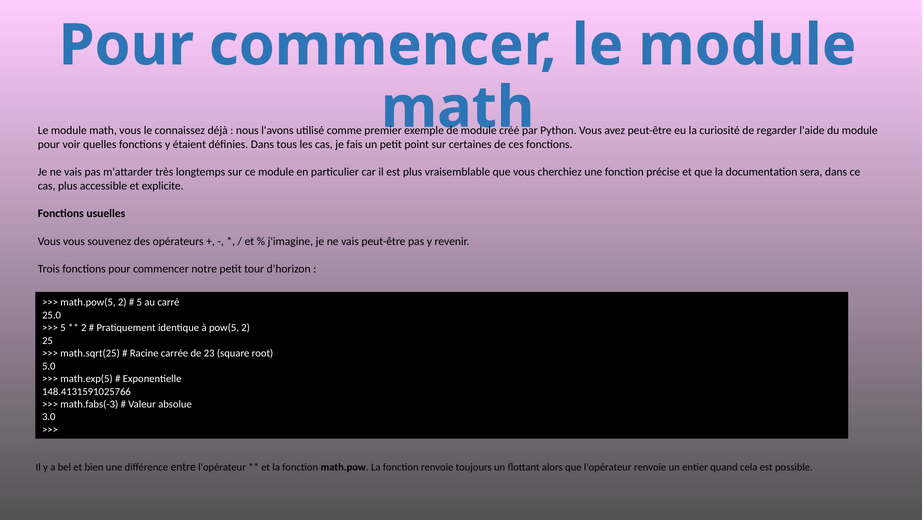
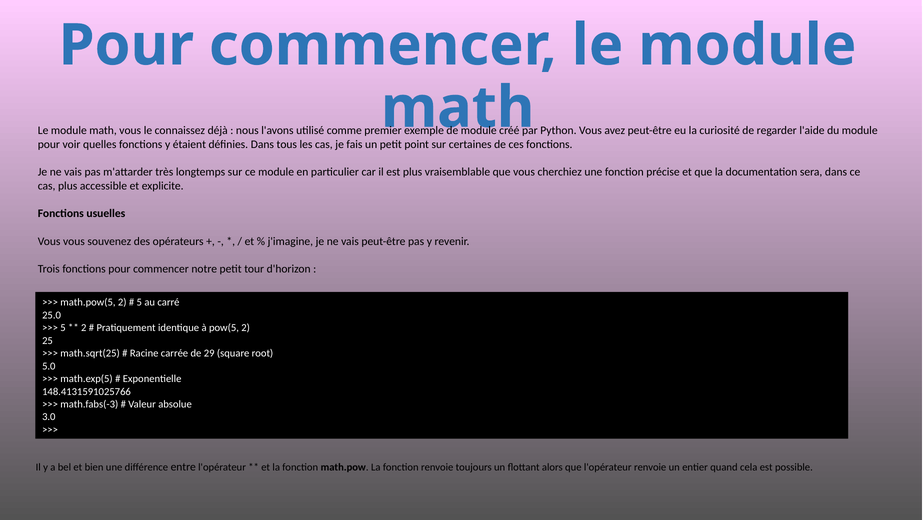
23: 23 -> 29
